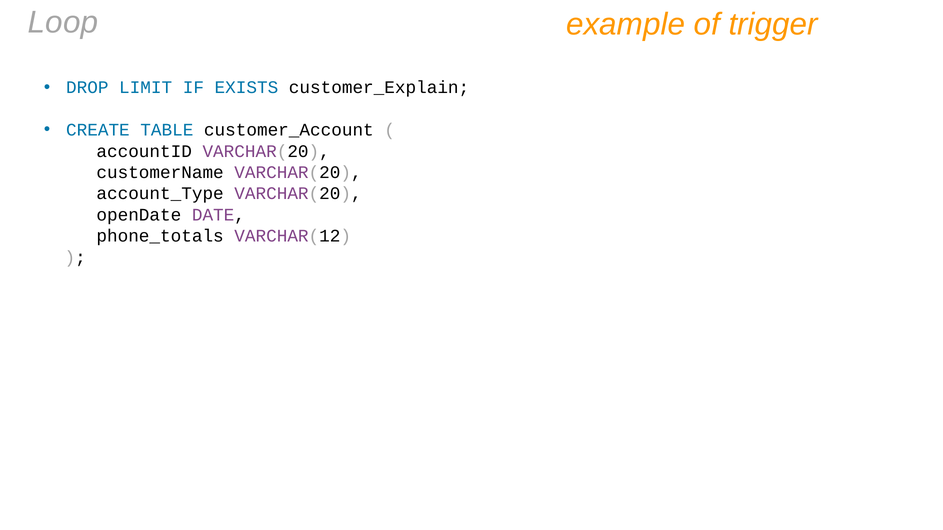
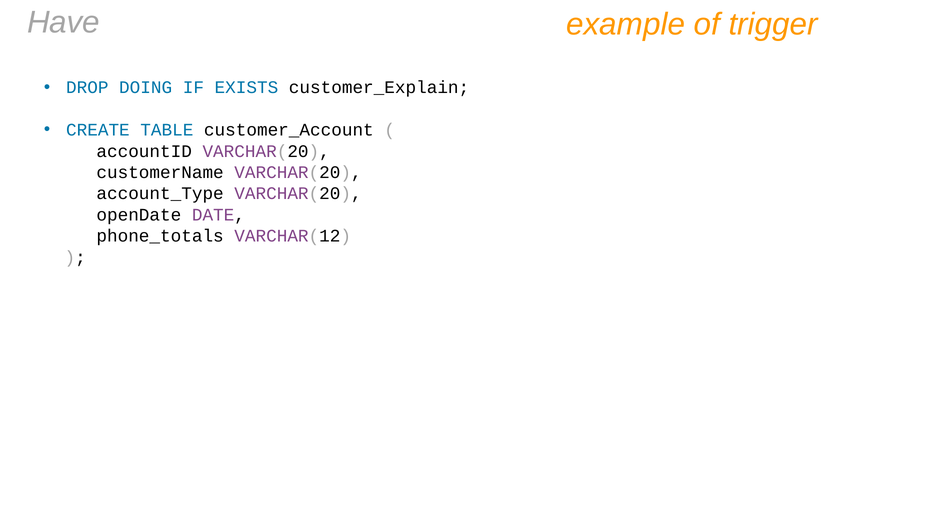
Loop: Loop -> Have
LIMIT: LIMIT -> DOING
